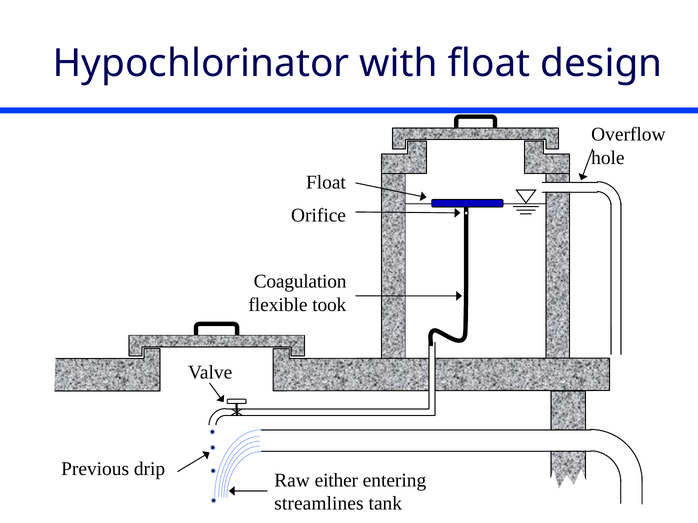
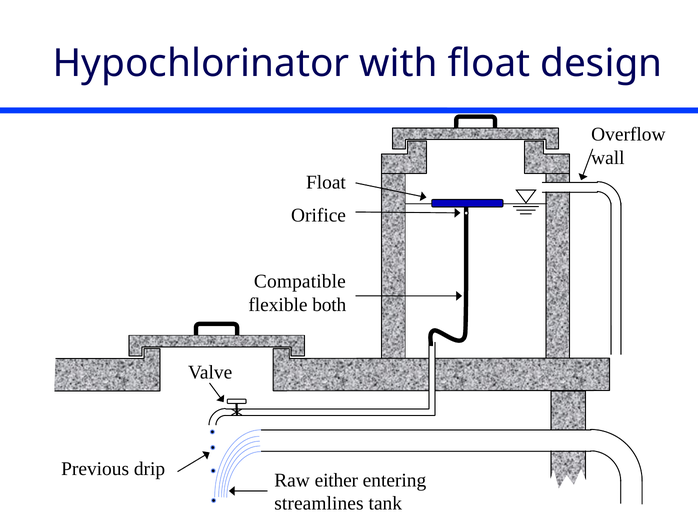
hole: hole -> wall
Coagulation: Coagulation -> Compatible
took: took -> both
